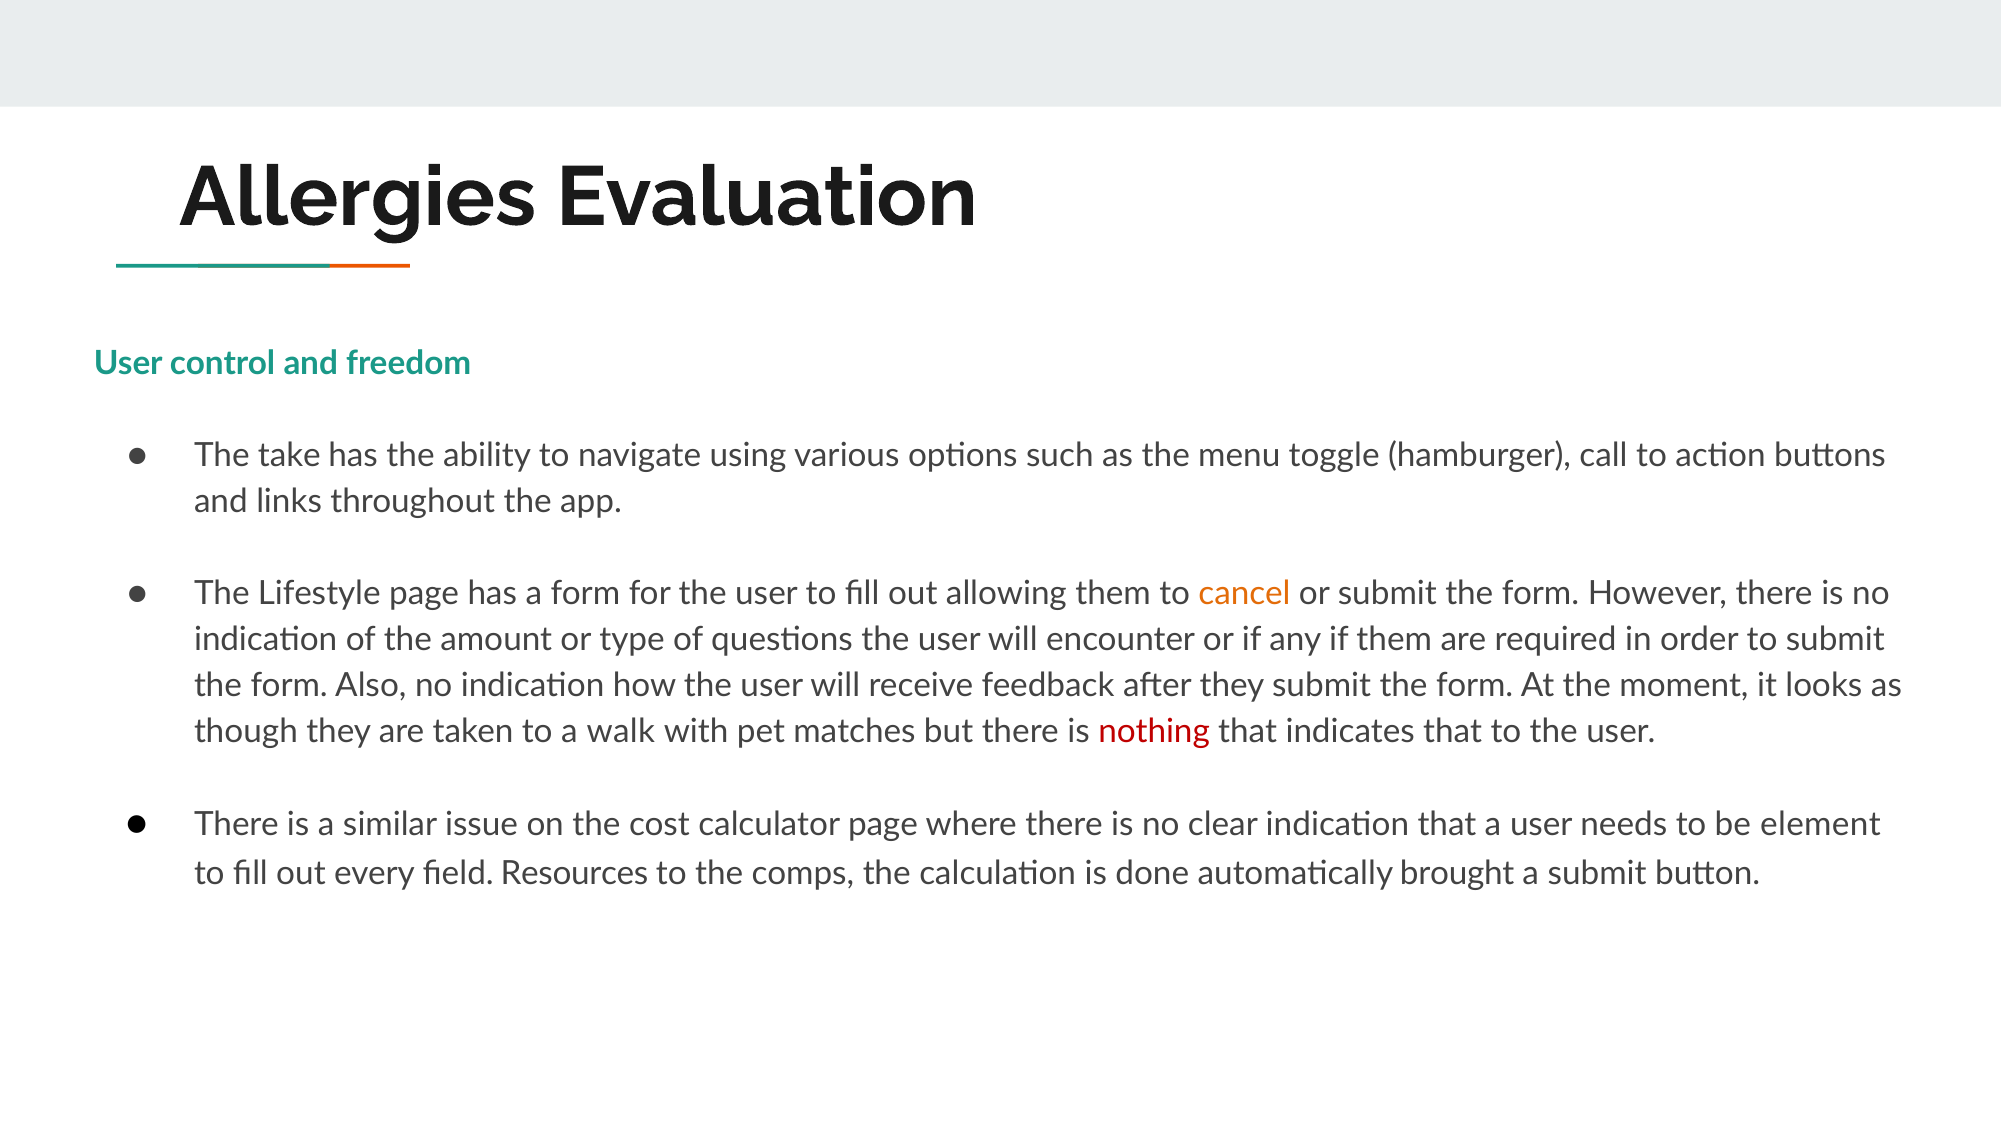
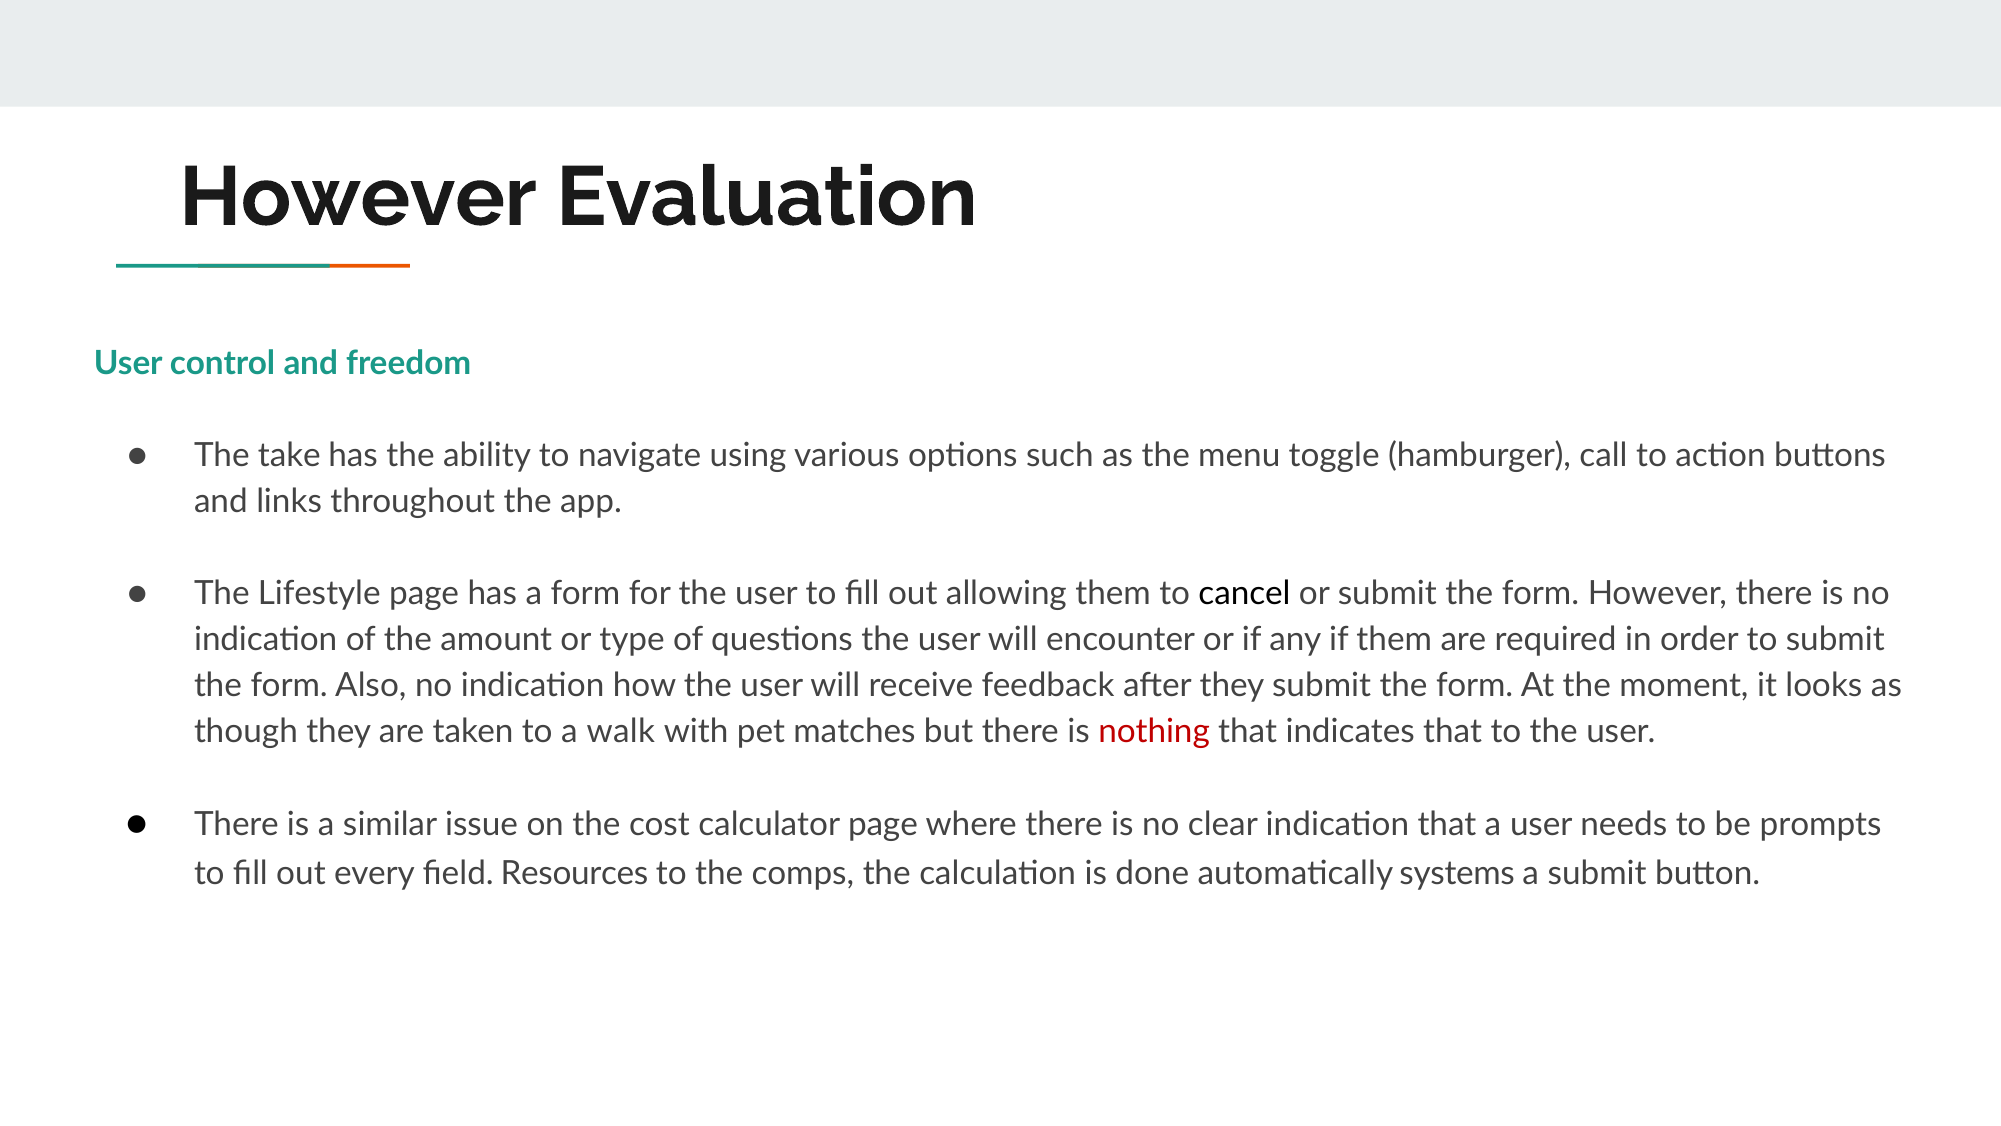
Allergies at (358, 197): Allergies -> However
cancel colour: orange -> black
element: element -> prompts
brought: brought -> systems
